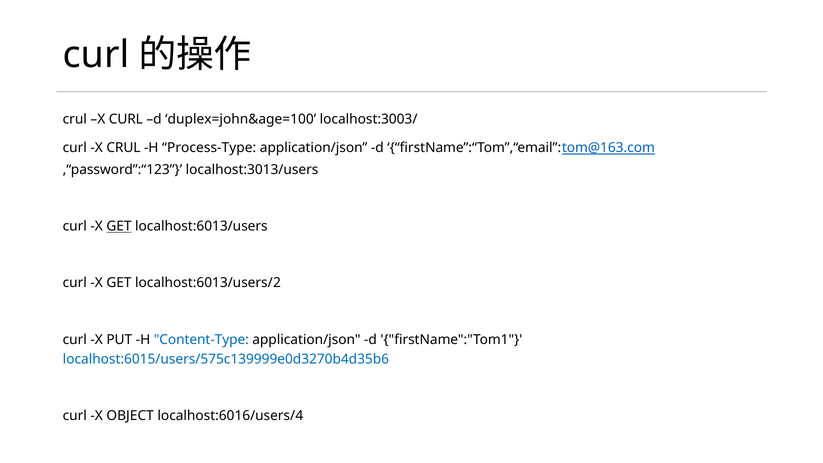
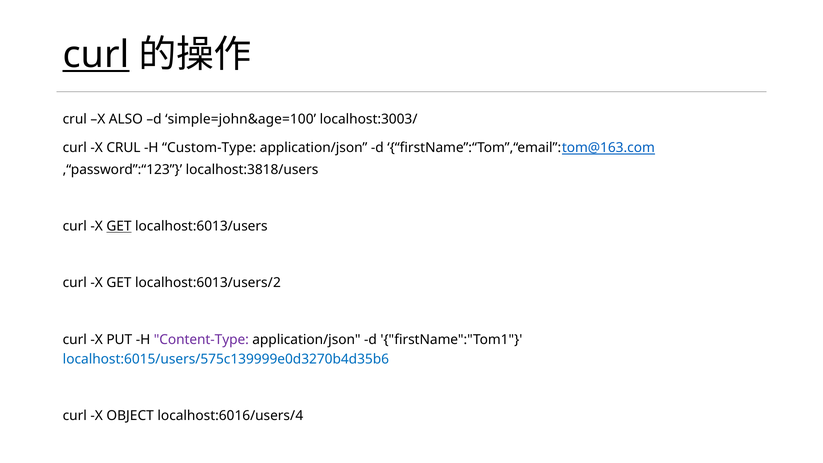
curl at (96, 55) underline: none -> present
X CURL: CURL -> ALSO
duplex=john&age=100: duplex=john&age=100 -> simple=john&age=100
Process-Type: Process-Type -> Custom-Type
localhost:3013/users: localhost:3013/users -> localhost:3818/users
Content-Type colour: blue -> purple
